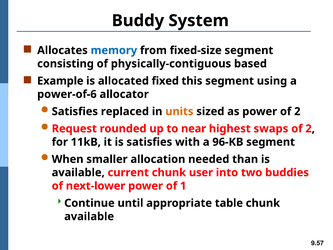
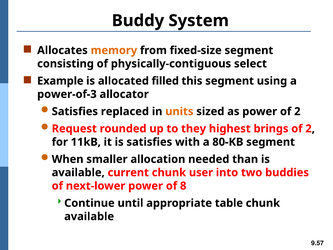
memory colour: blue -> orange
based: based -> select
fixed: fixed -> filled
power-of-6: power-of-6 -> power-of-3
near: near -> they
swaps: swaps -> brings
96-KB: 96-KB -> 80-KB
1: 1 -> 8
